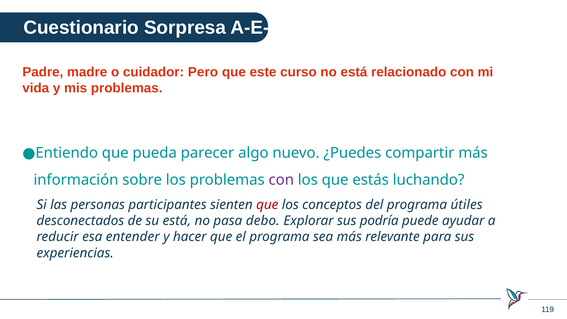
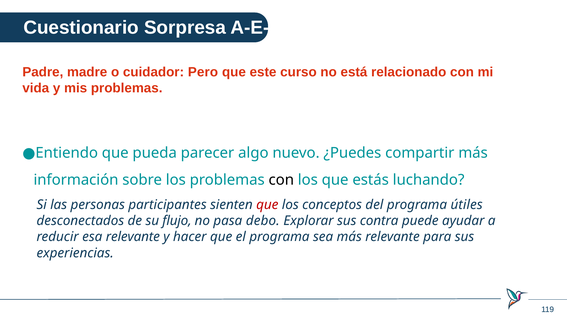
con at (281, 180) colour: purple -> black
su está: está -> flujo
podría: podría -> contra
esa entender: entender -> relevante
